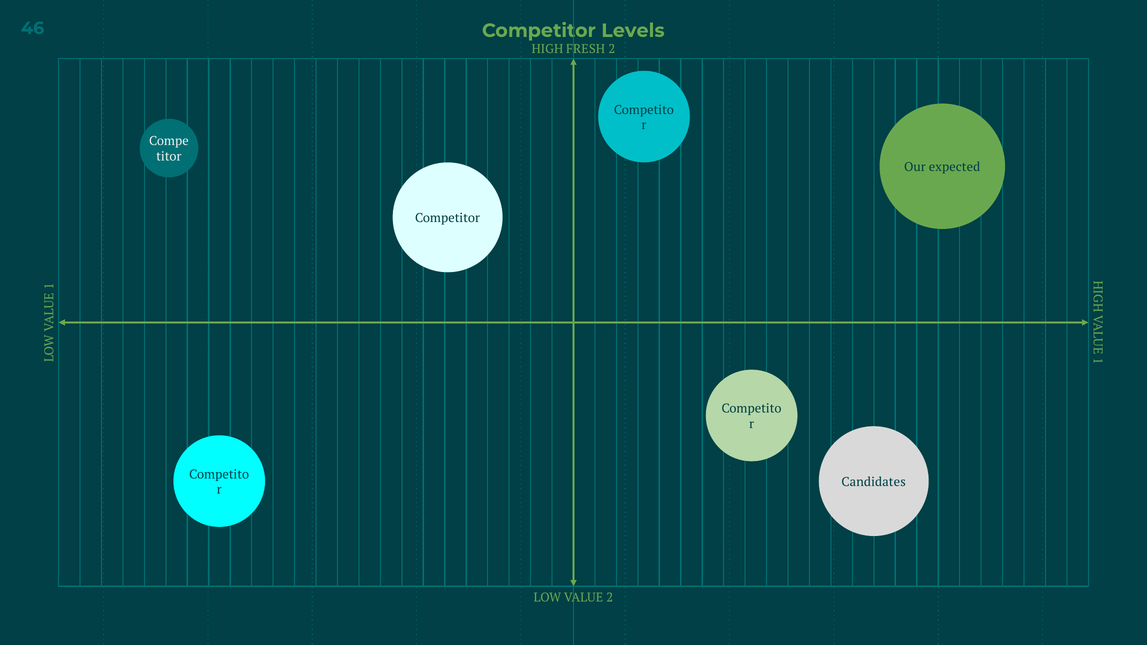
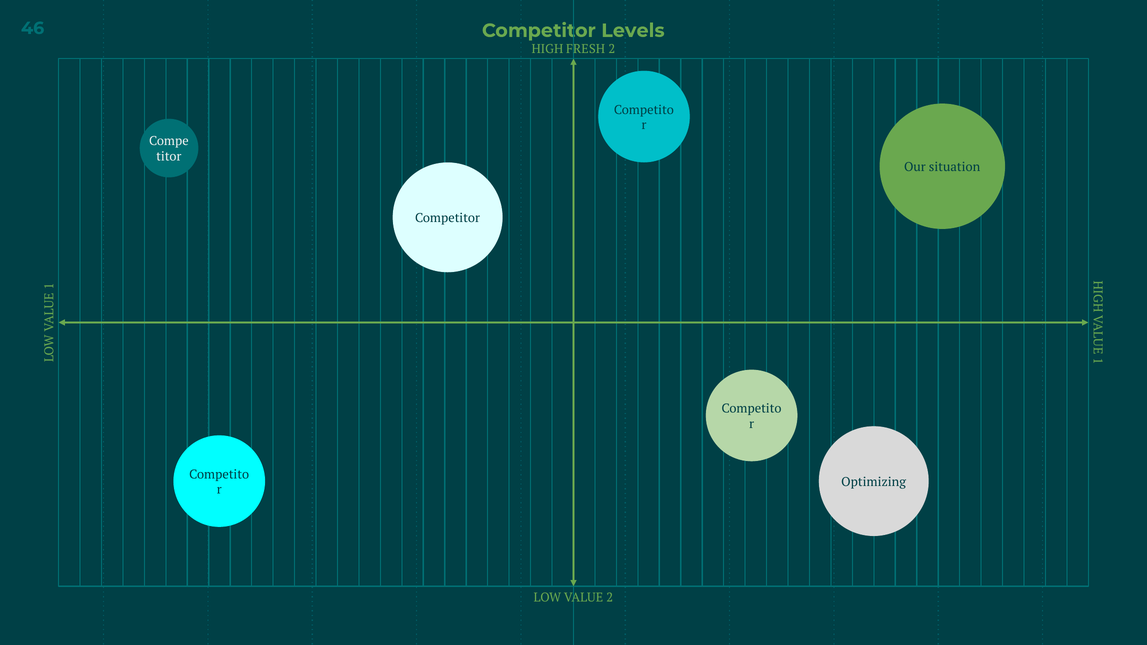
expected: expected -> situation
Candidates: Candidates -> Optimizing
